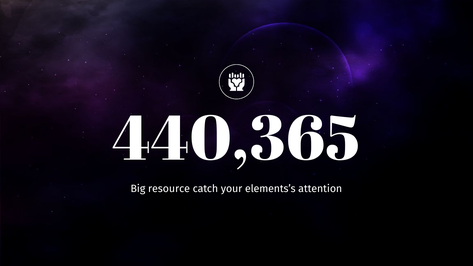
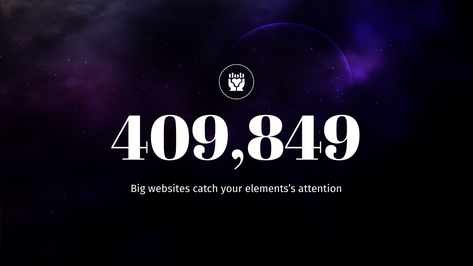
440,365: 440,365 -> 409,849
resource: resource -> websites
